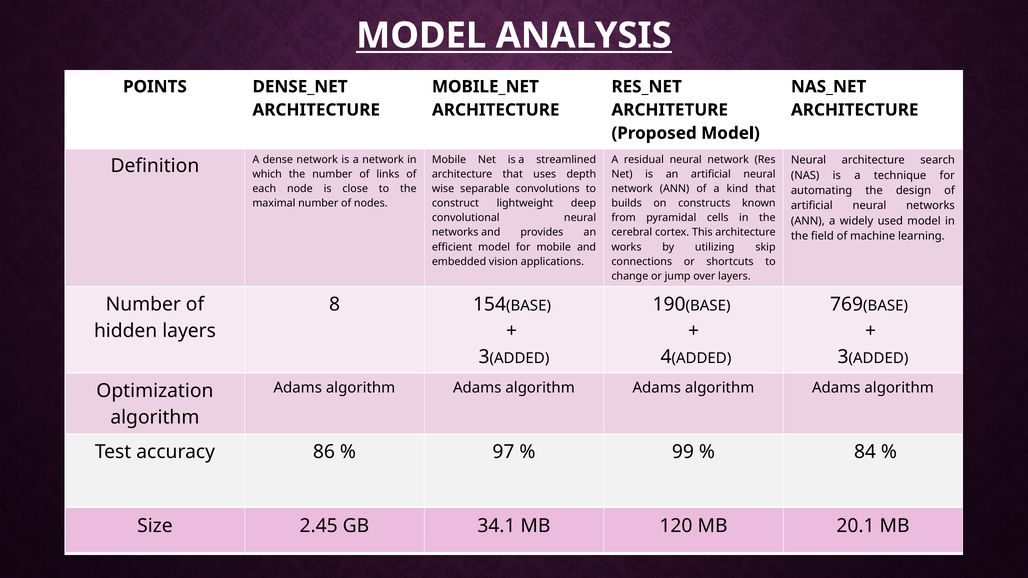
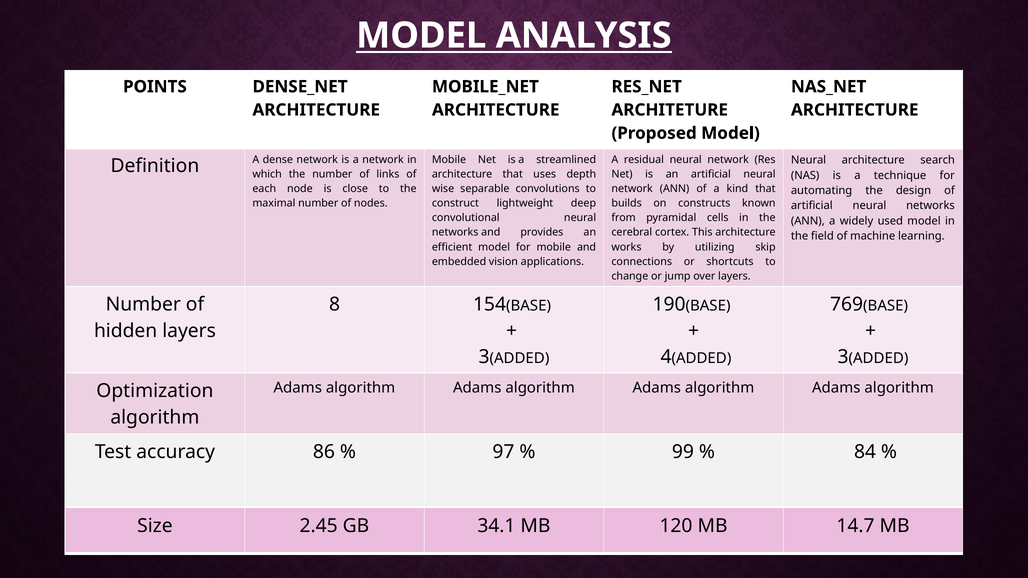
20.1: 20.1 -> 14.7
